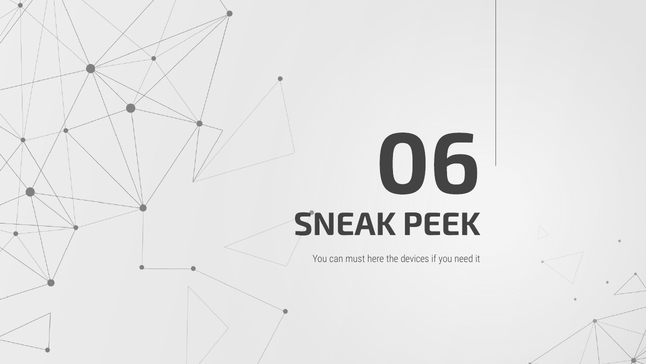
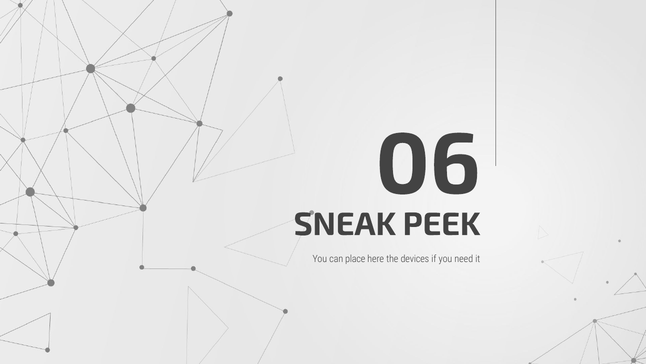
must: must -> place
